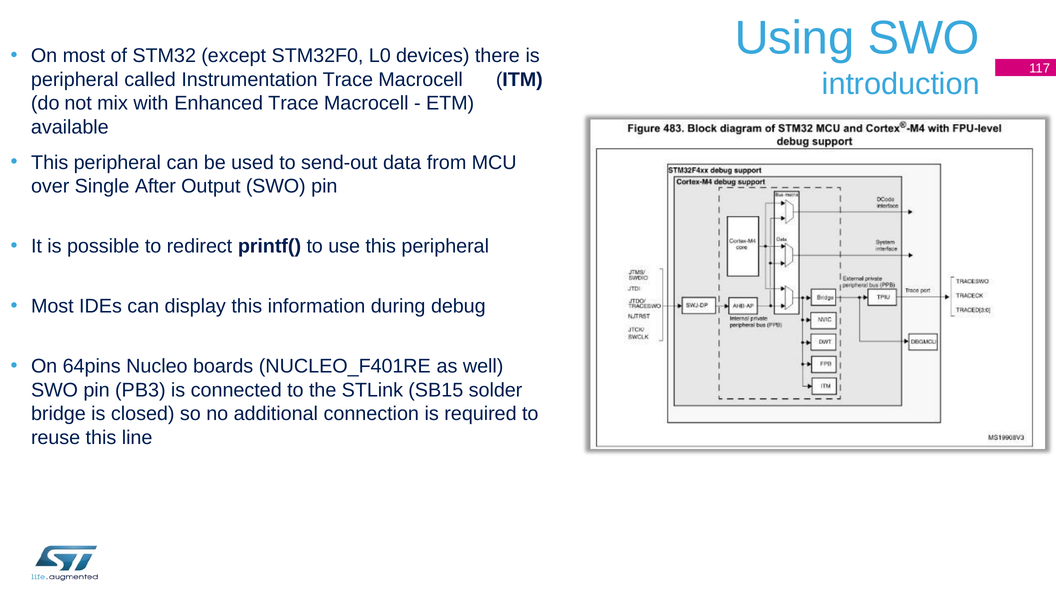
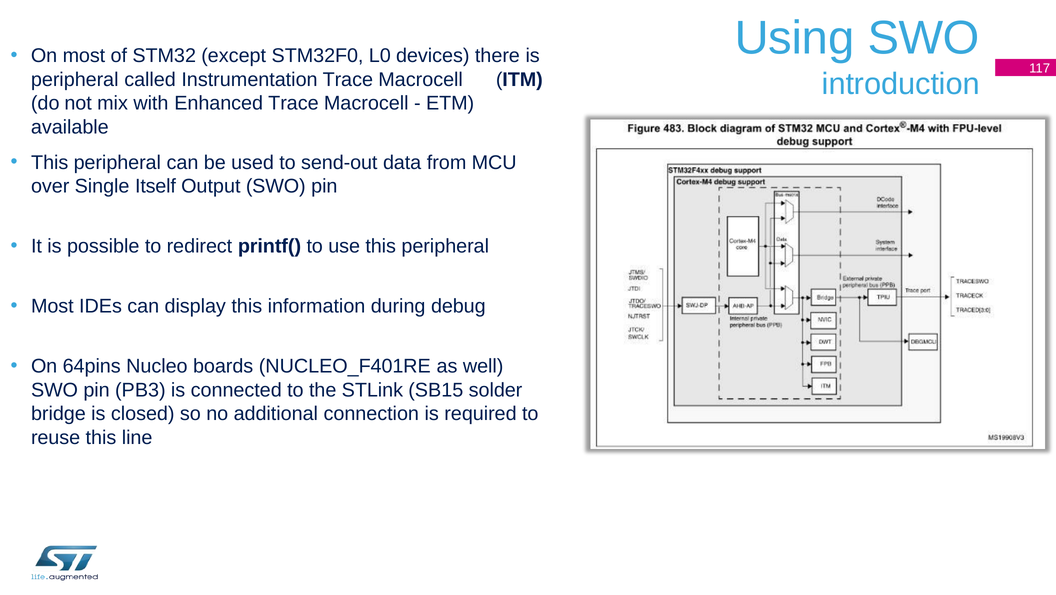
After: After -> Itself
